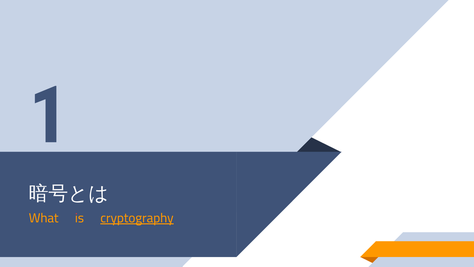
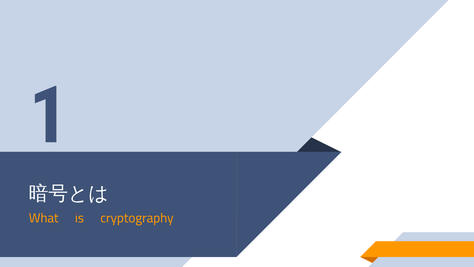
cryptography underline: present -> none
